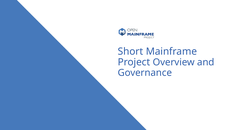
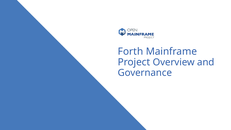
Short: Short -> Forth
